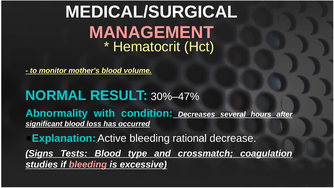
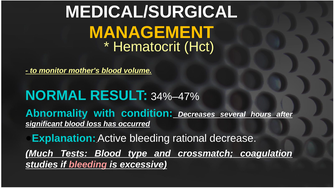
MANAGEMENT colour: pink -> yellow
30%–47%: 30%–47% -> 34%–47%
Signs: Signs -> Much
